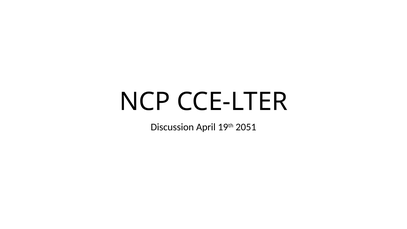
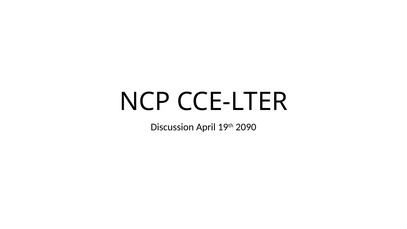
2051: 2051 -> 2090
